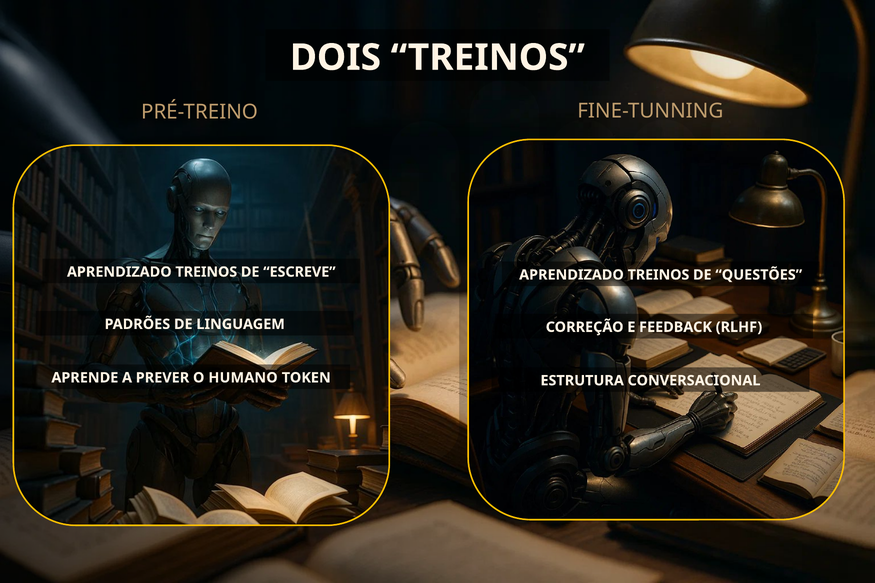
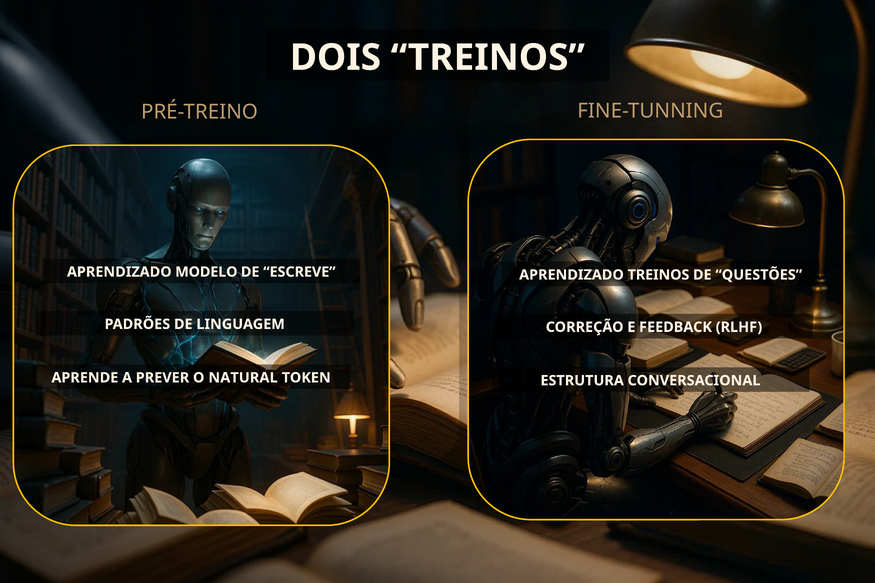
TREINOS at (206, 272): TREINOS -> MODELO
HUMANO: HUMANO -> NATURAL
